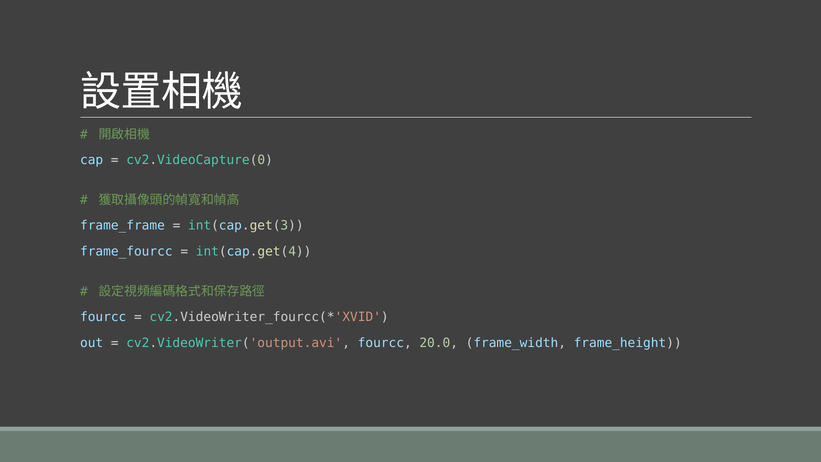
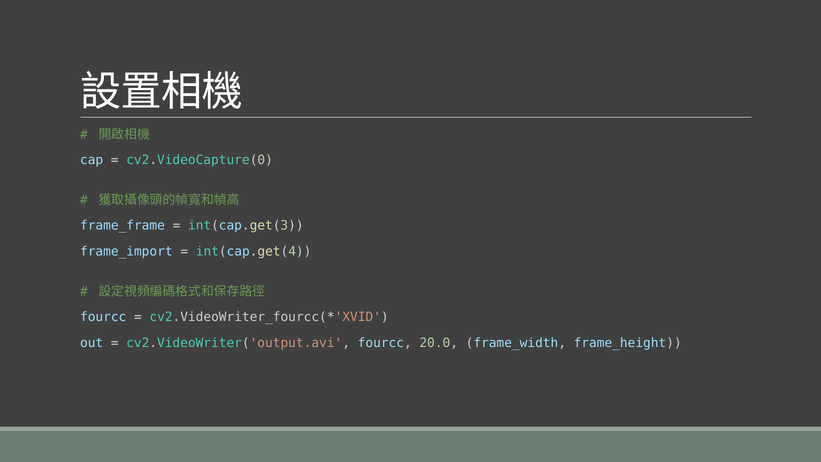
frame_fourcc: frame_fourcc -> frame_import
